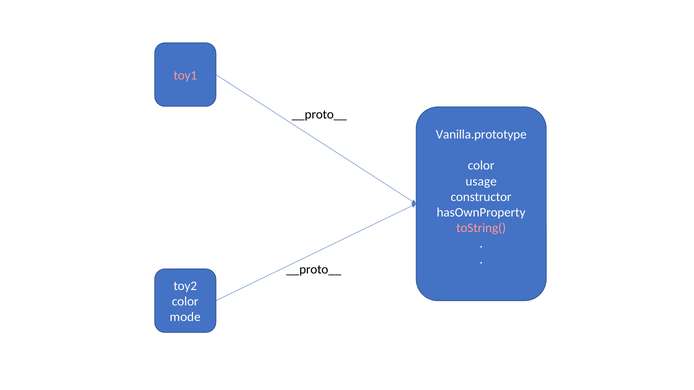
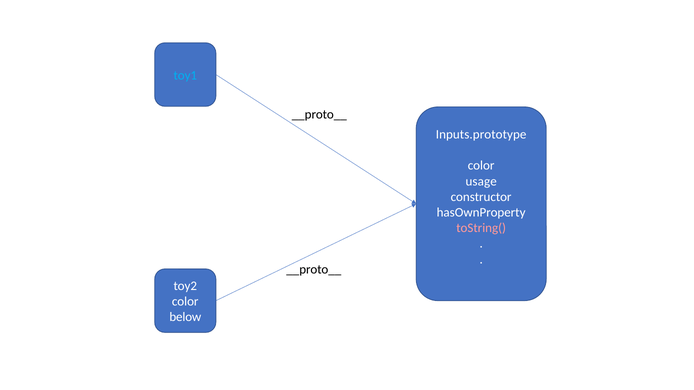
toy1 colour: pink -> light blue
Vanilla.prototype: Vanilla.prototype -> Inputs.prototype
mode: mode -> below
